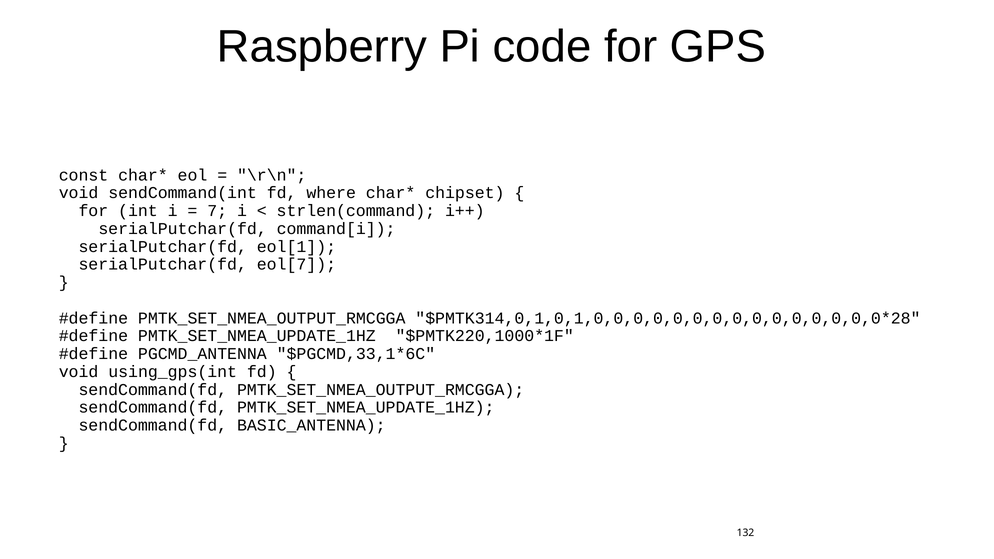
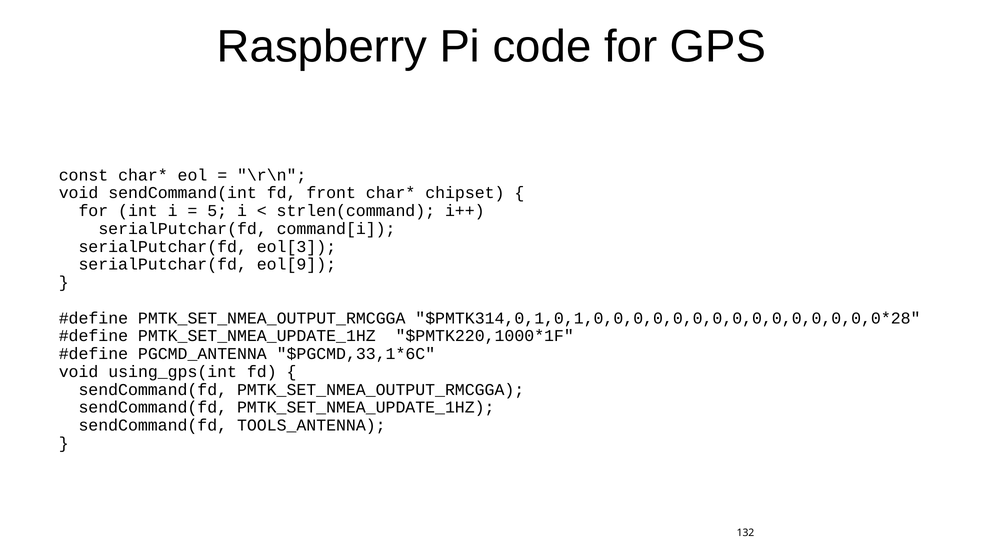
where: where -> front
7: 7 -> 5
eol[1: eol[1 -> eol[3
eol[7: eol[7 -> eol[9
BASIC_ANTENNA: BASIC_ANTENNA -> TOOLS_ANTENNA
